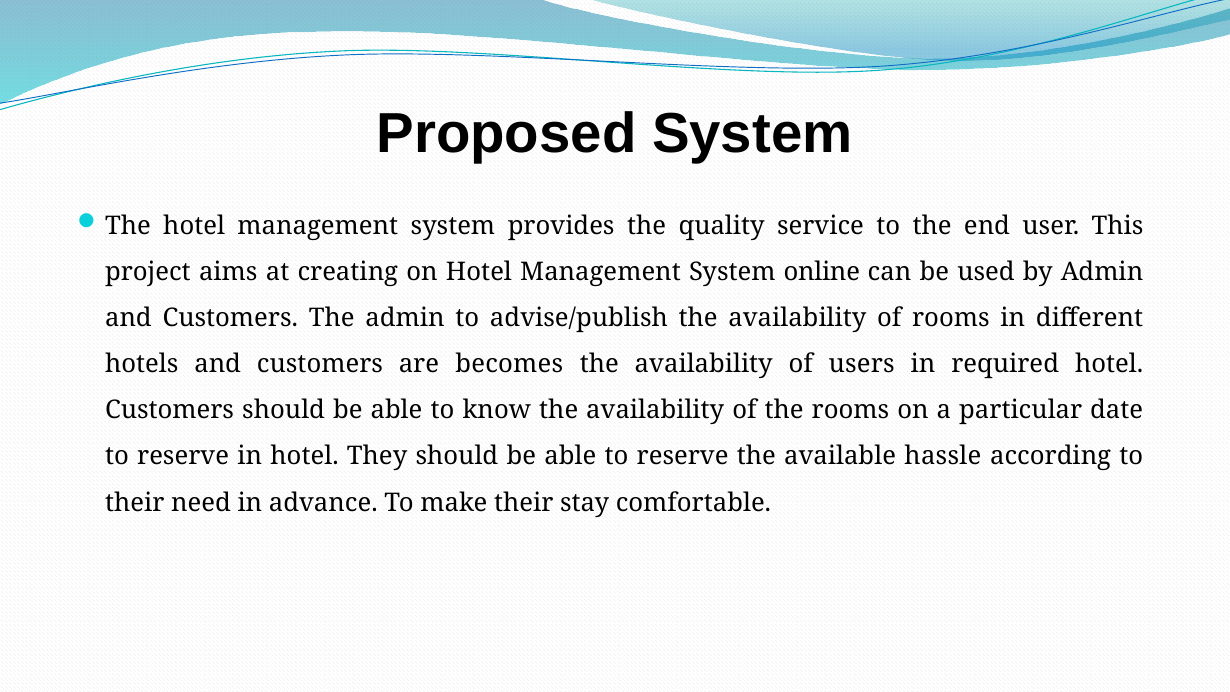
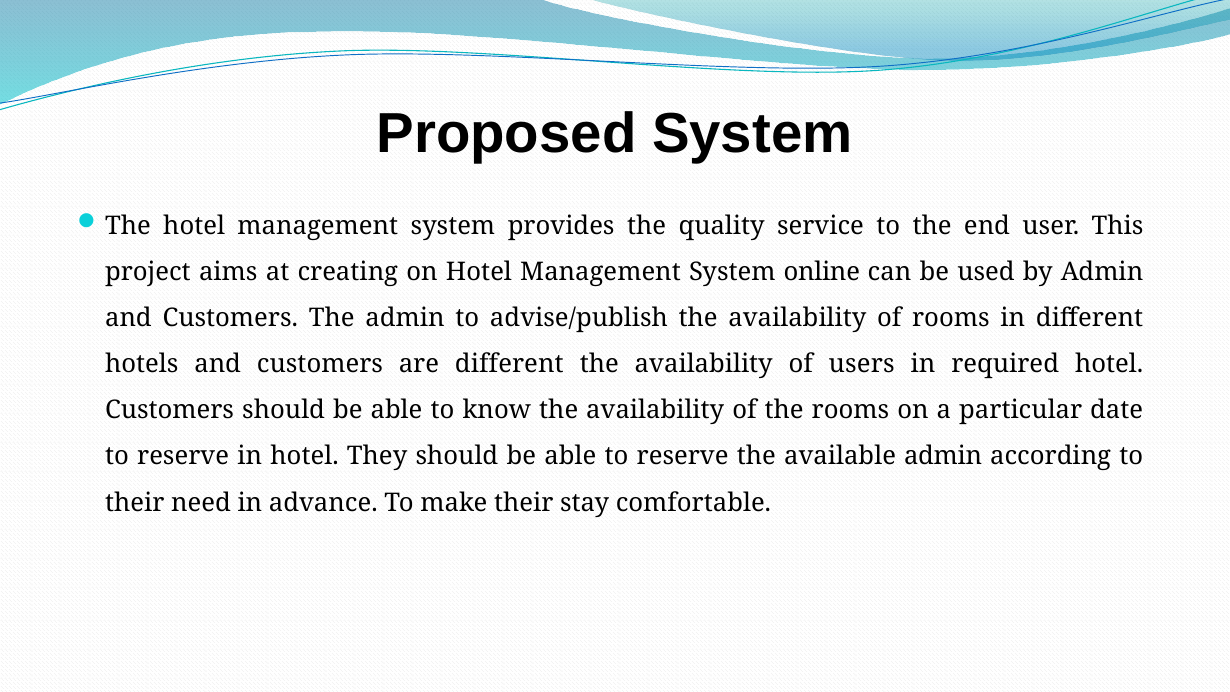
are becomes: becomes -> different
available hassle: hassle -> admin
